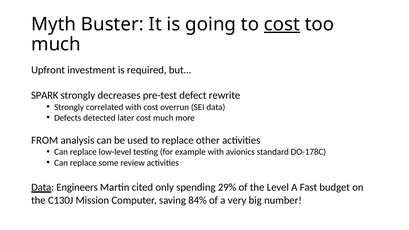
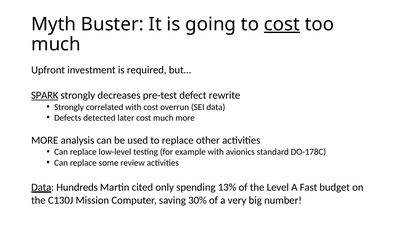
SPARK underline: none -> present
FROM at (45, 140): FROM -> MORE
Engineers: Engineers -> Hundreds
29%: 29% -> 13%
84%: 84% -> 30%
